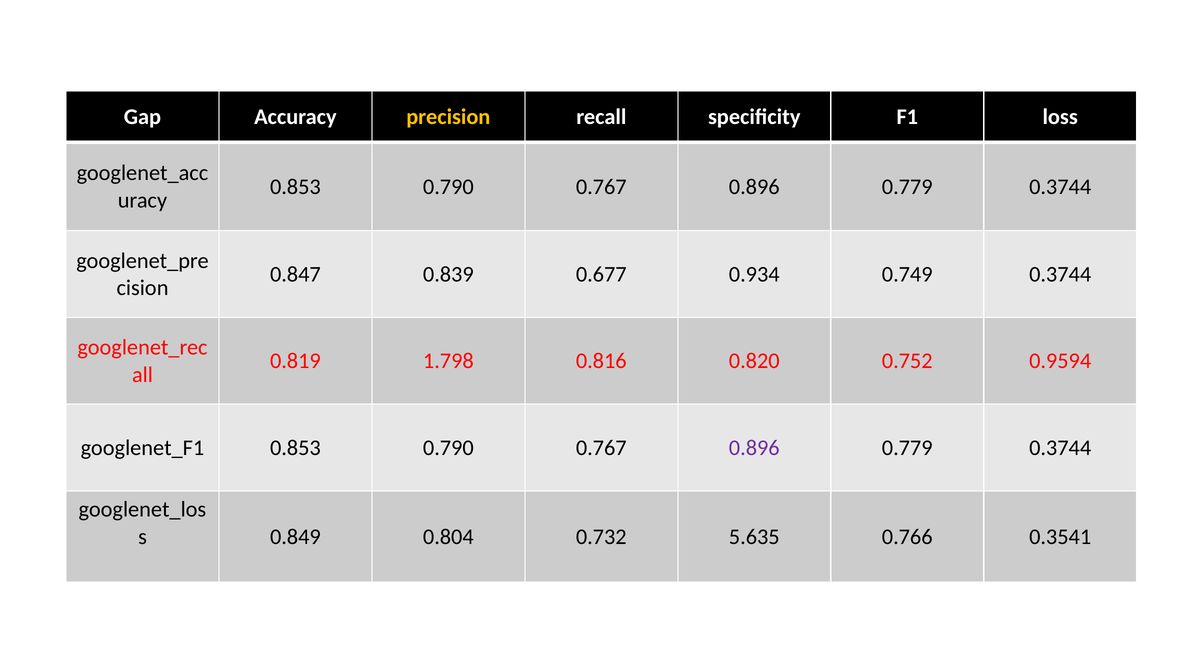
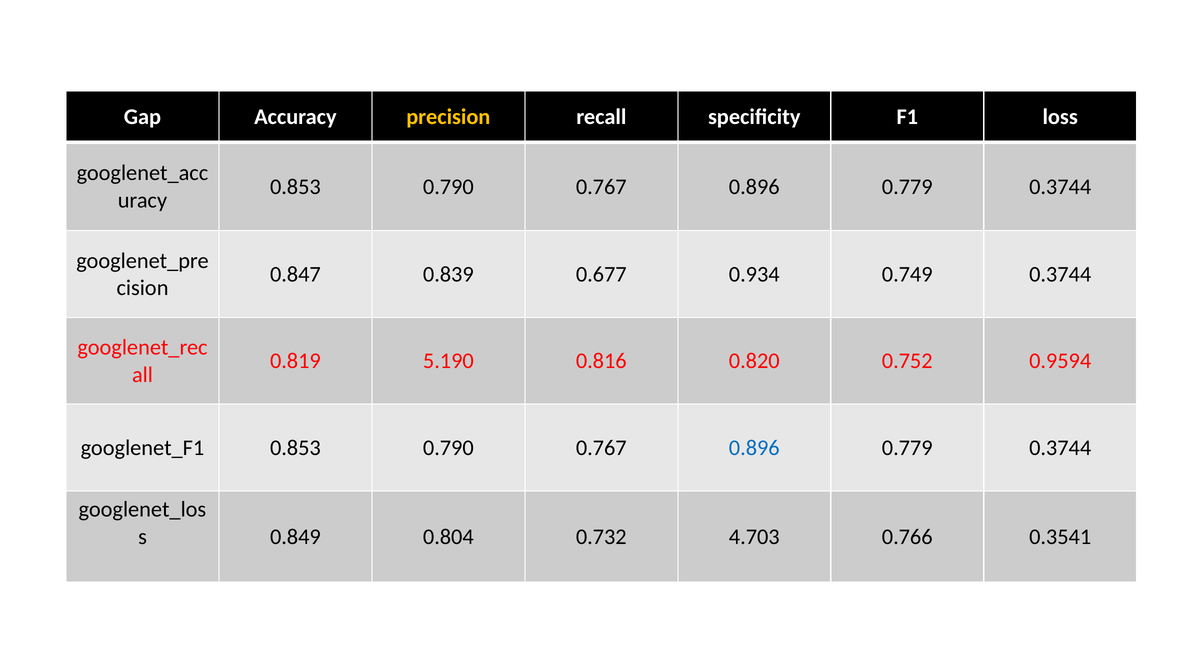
1.798: 1.798 -> 5.190
0.896 at (754, 448) colour: purple -> blue
5.635: 5.635 -> 4.703
